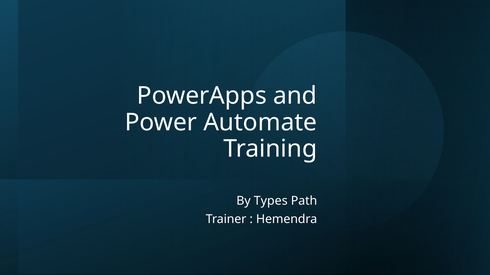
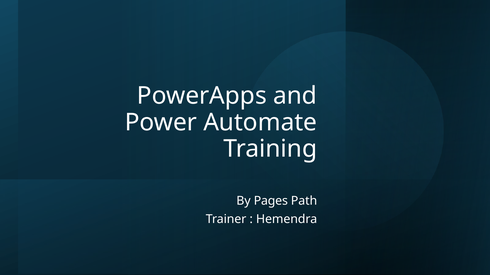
Types: Types -> Pages
